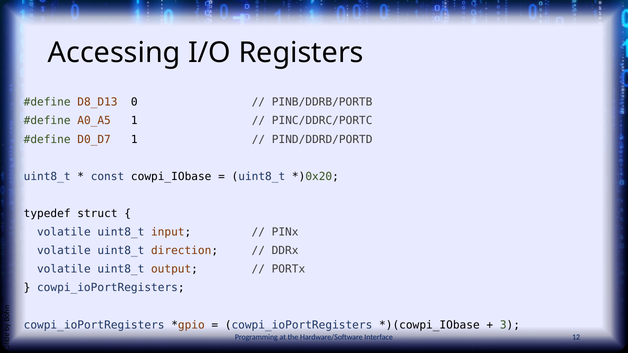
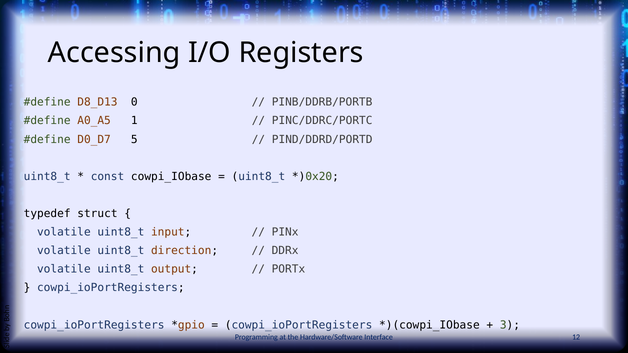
D0_D7 1: 1 -> 5
